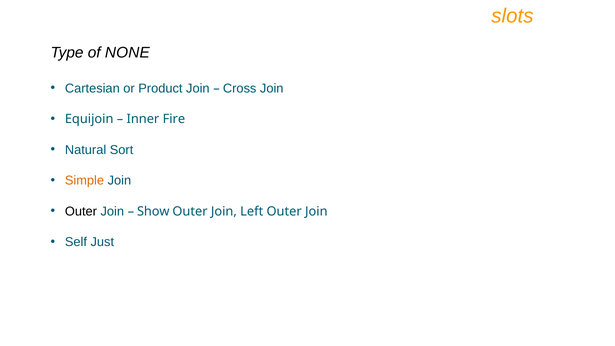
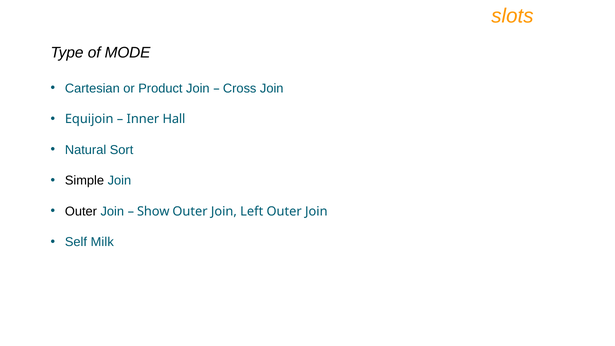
NONE: NONE -> MODE
Fire: Fire -> Hall
Simple colour: orange -> black
Just: Just -> Milk
